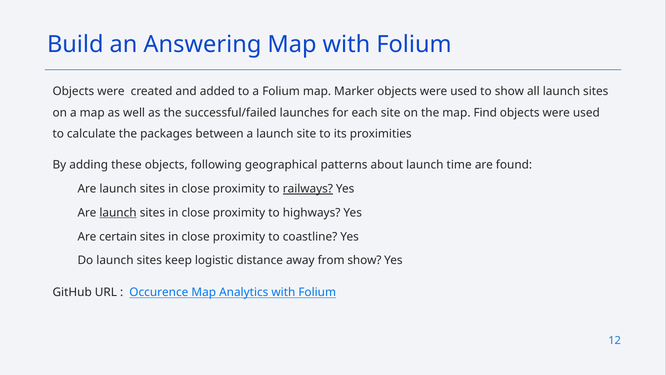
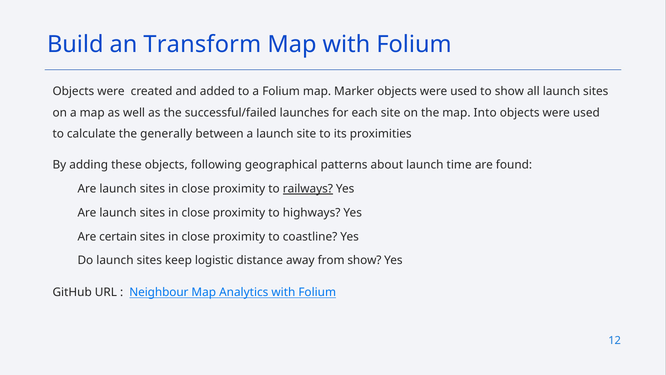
Answering: Answering -> Transform
Find: Find -> Into
packages: packages -> generally
launch at (118, 213) underline: present -> none
Occurence: Occurence -> Neighbour
